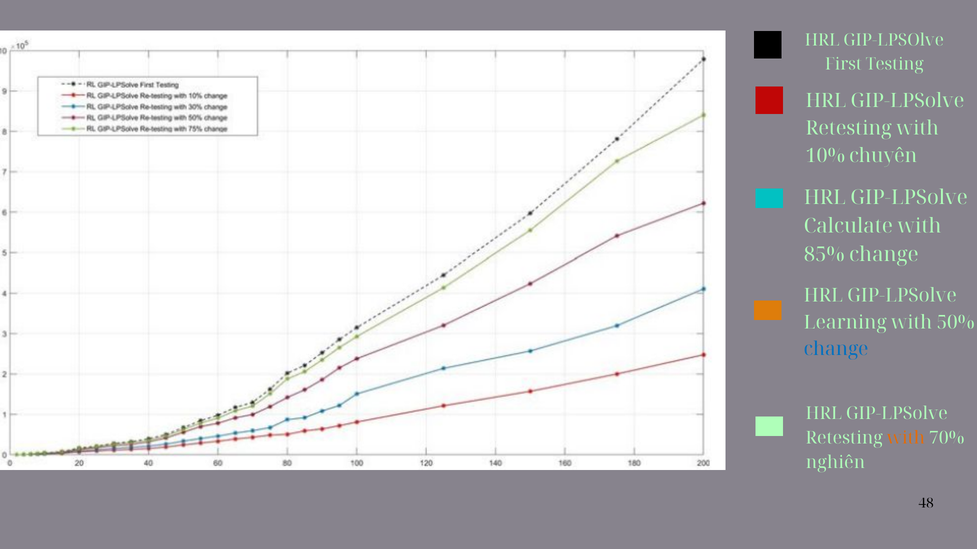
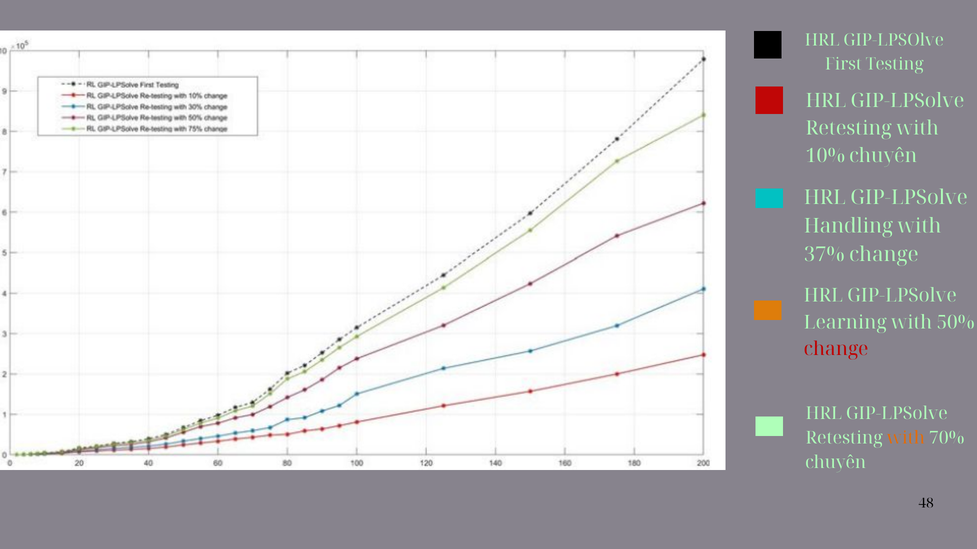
Calculate: Calculate -> Handling
85%: 85% -> 37%
change at (836, 349) colour: blue -> red
nghiên at (835, 463): nghiên -> chuyên
